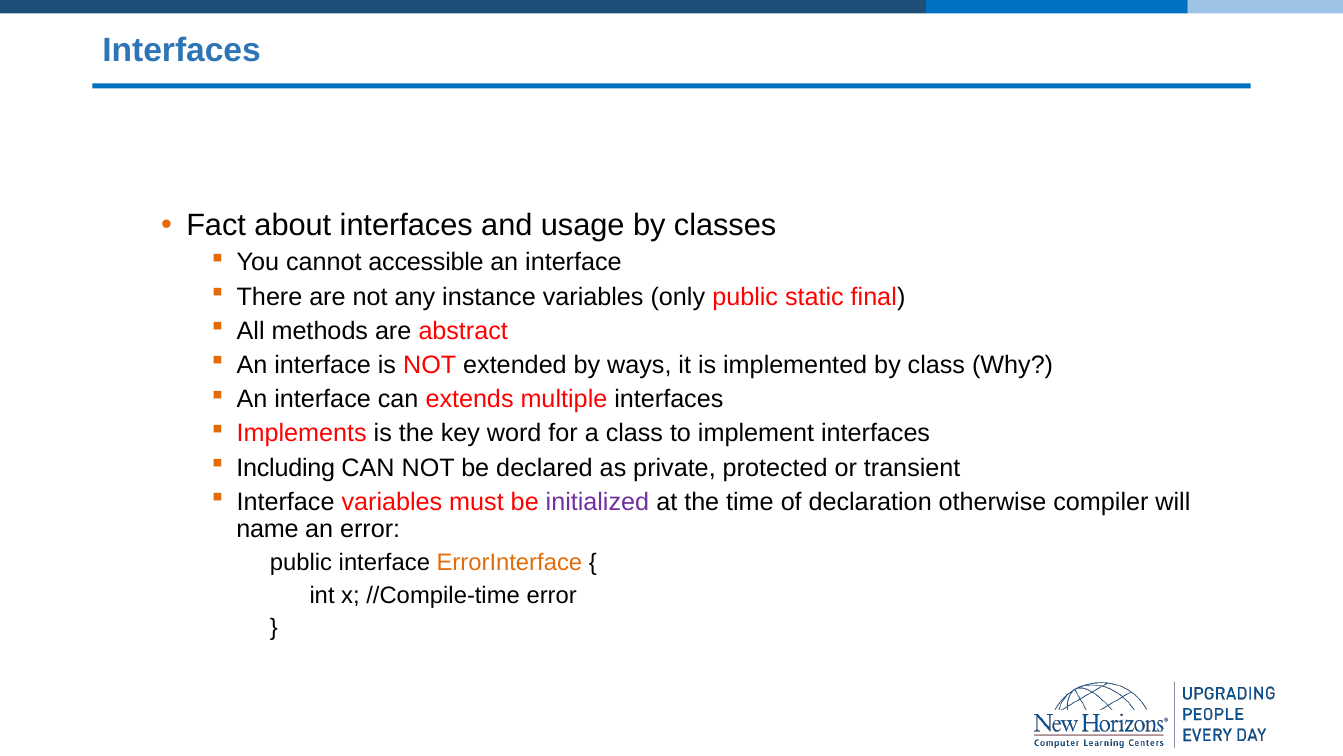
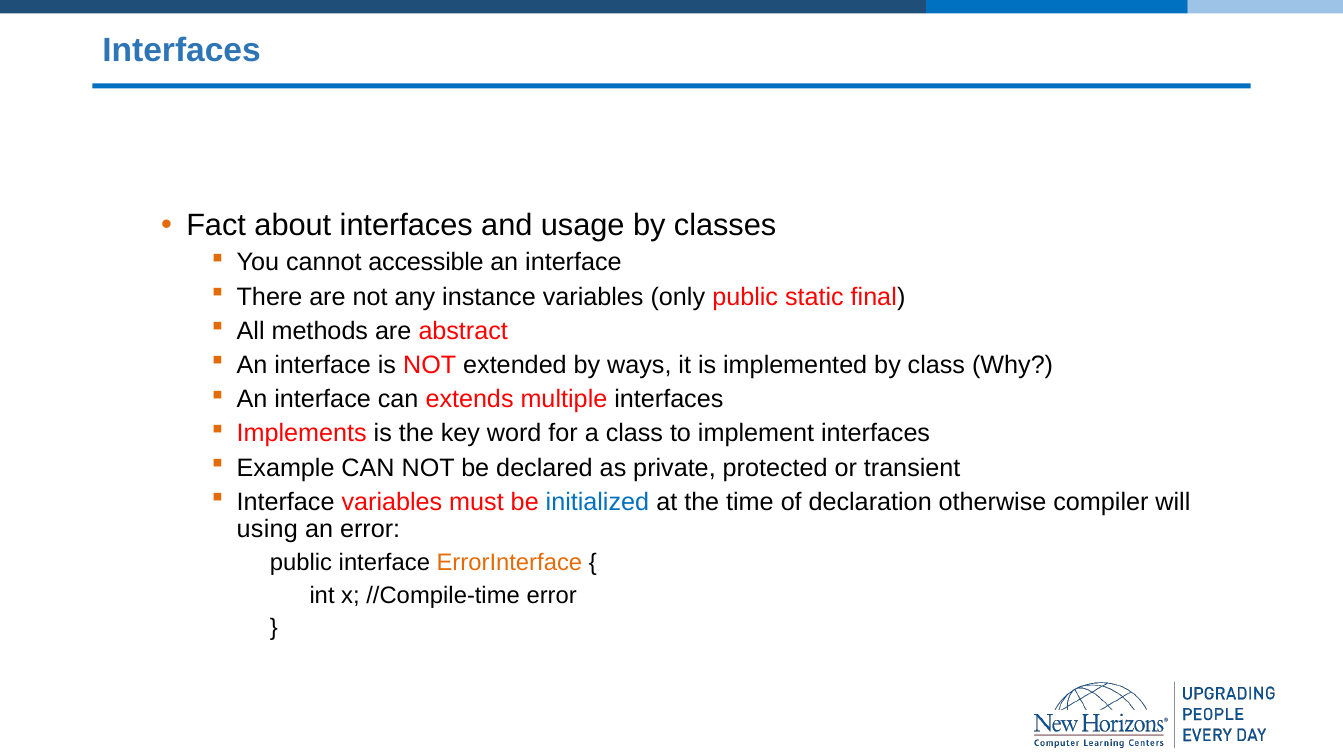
Including: Including -> Example
initialized colour: purple -> blue
name: name -> using
